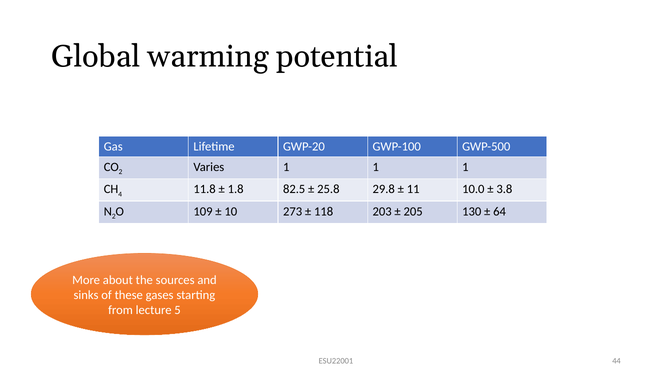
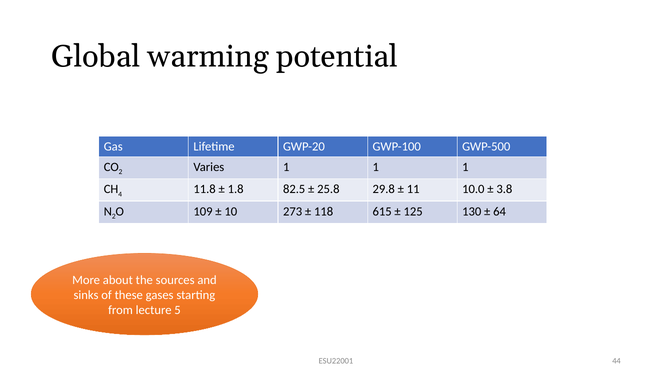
203: 203 -> 615
205: 205 -> 125
